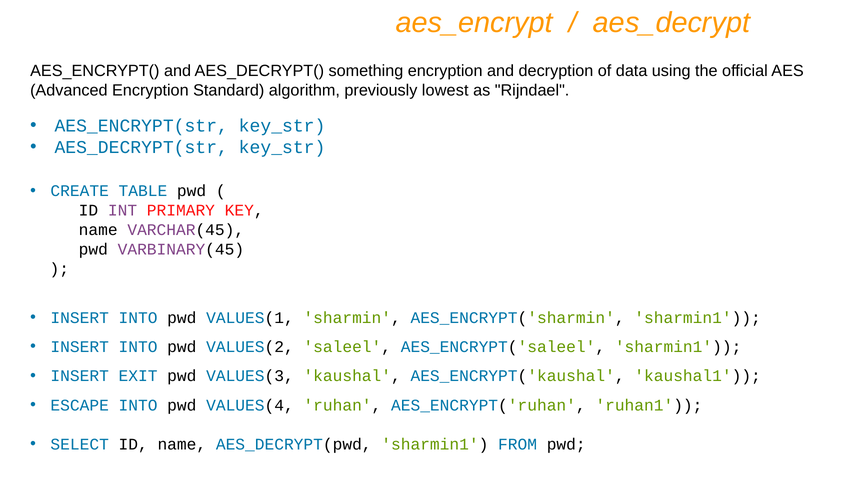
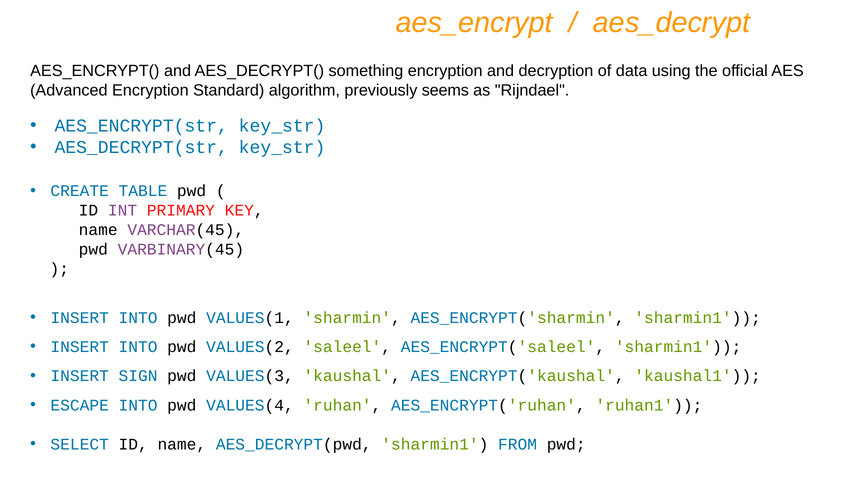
lowest: lowest -> seems
EXIT: EXIT -> SIGN
